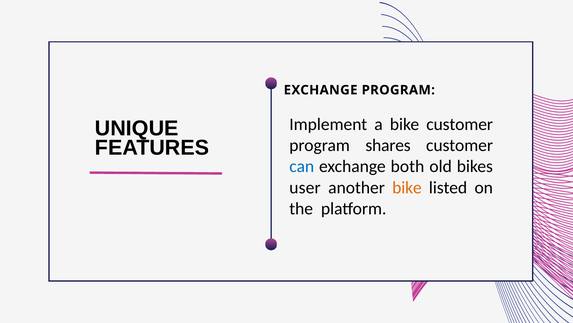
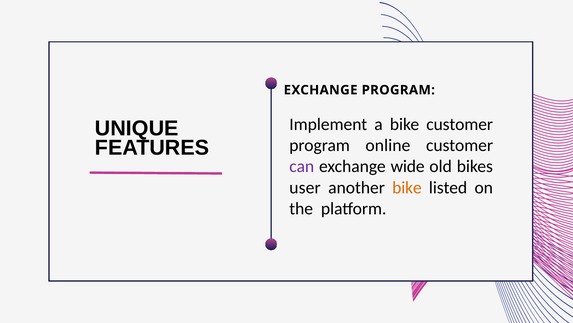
shares: shares -> online
can colour: blue -> purple
both: both -> wide
